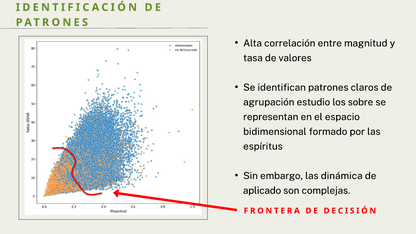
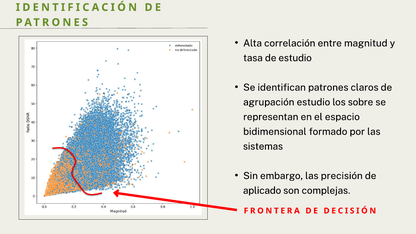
de valores: valores -> estudio
espíritus: espíritus -> sistemas
dinámica: dinámica -> precisión
